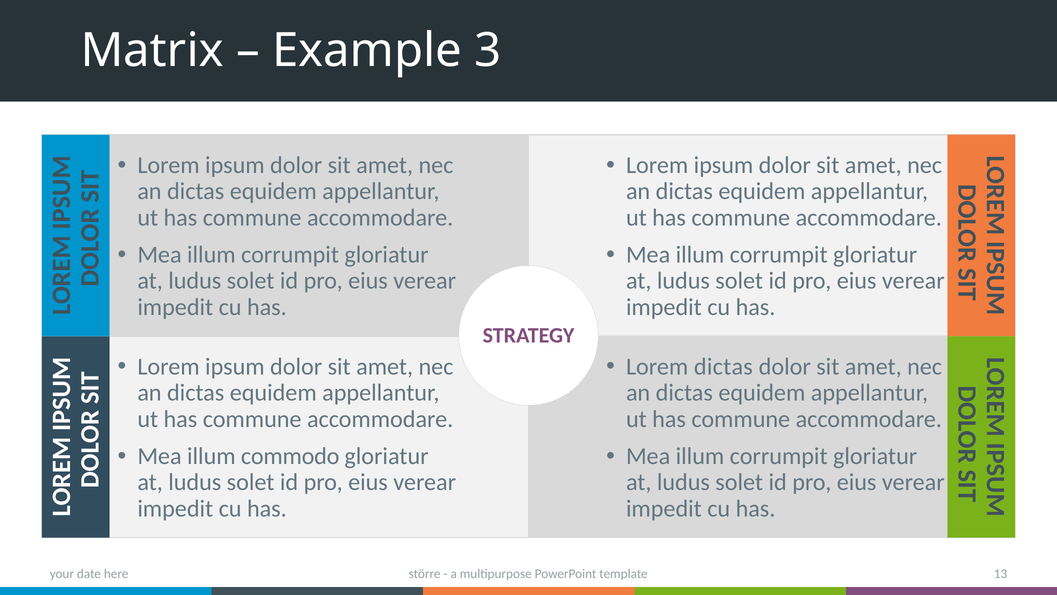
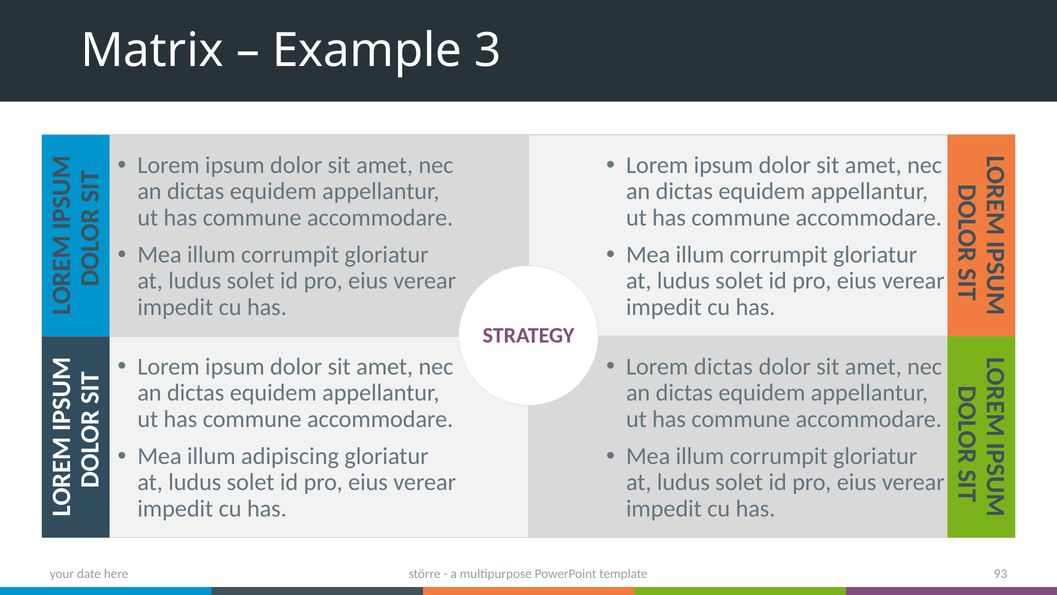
commodo: commodo -> adipiscing
13: 13 -> 93
